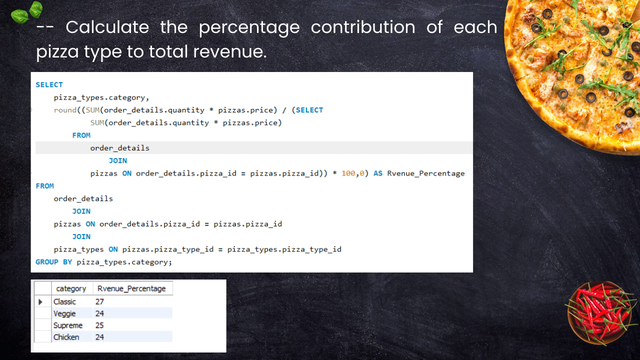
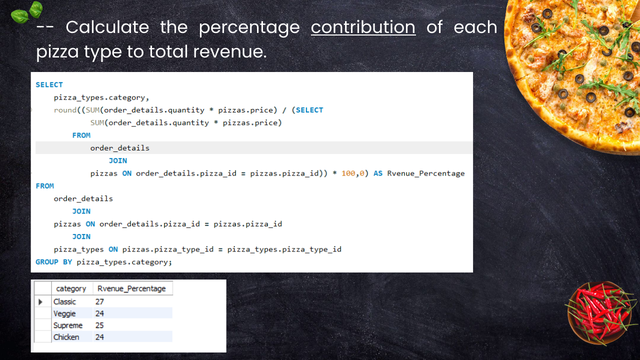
contribution underline: none -> present
